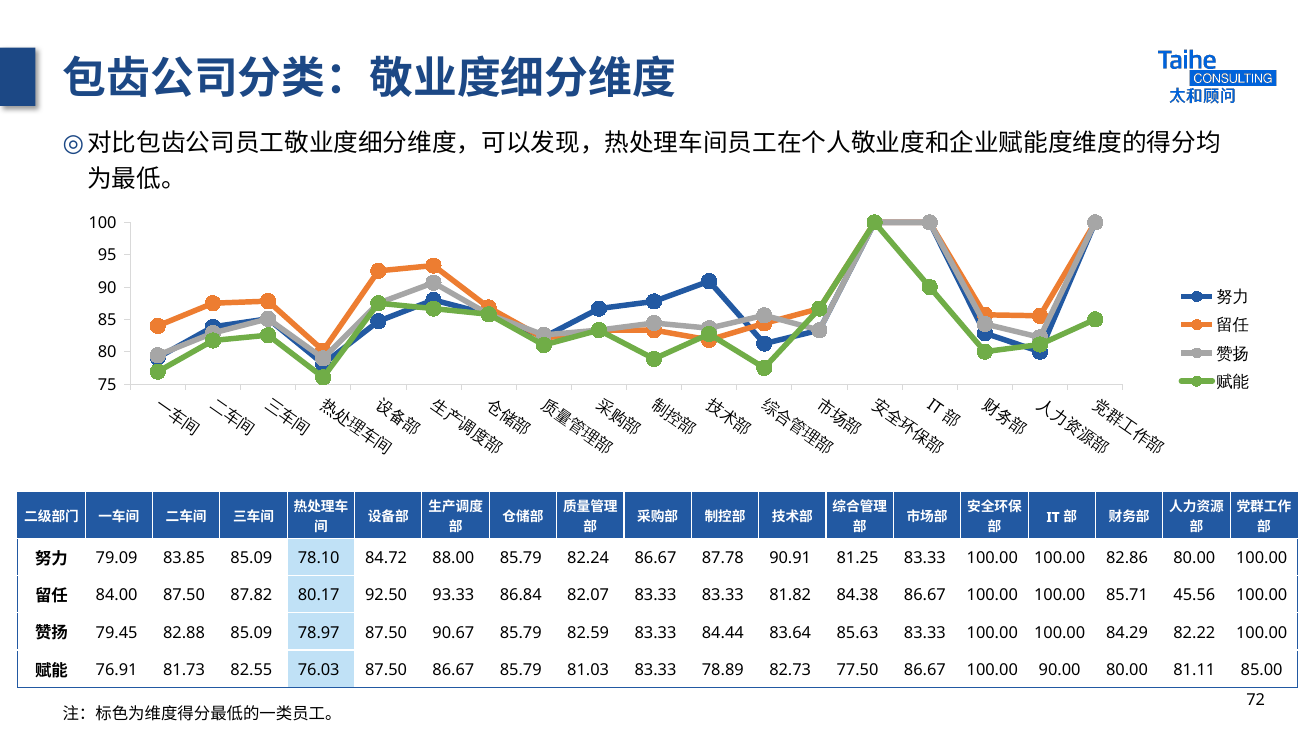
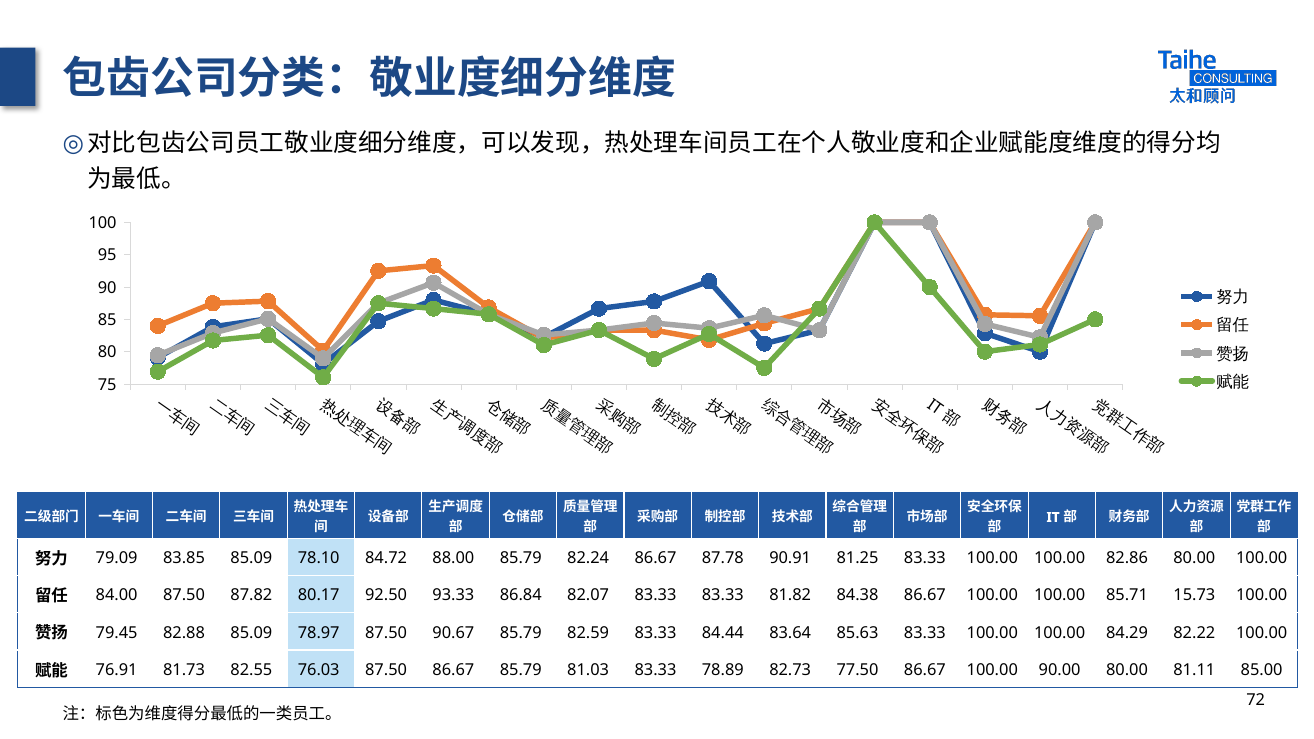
45.56: 45.56 -> 15.73
